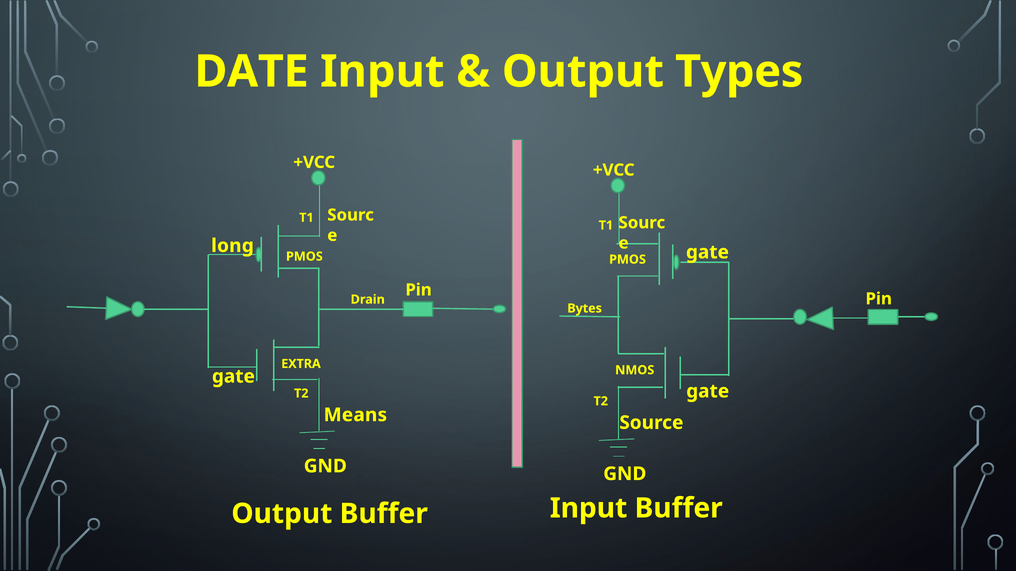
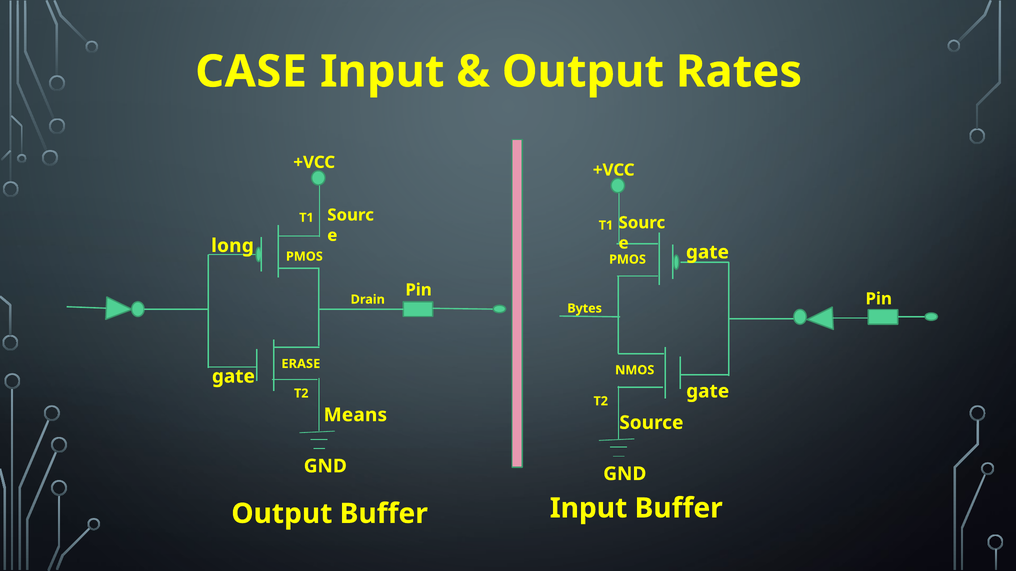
DATE: DATE -> CASE
Types: Types -> Rates
EXTRA: EXTRA -> ERASE
